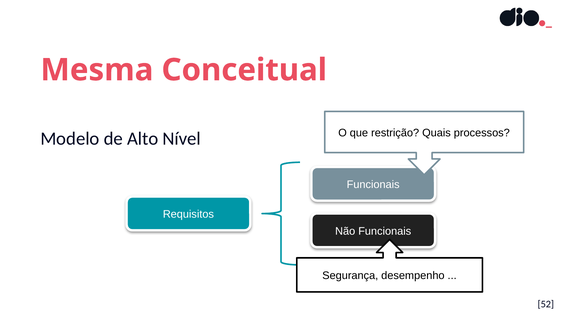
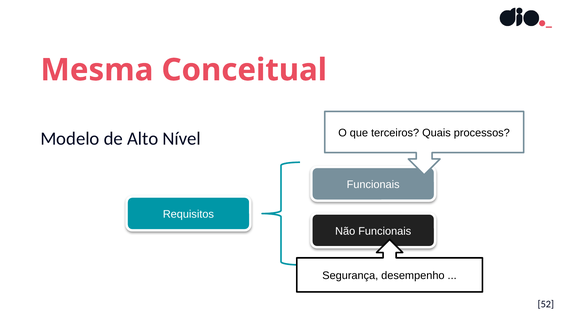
restrição: restrição -> terceiros
